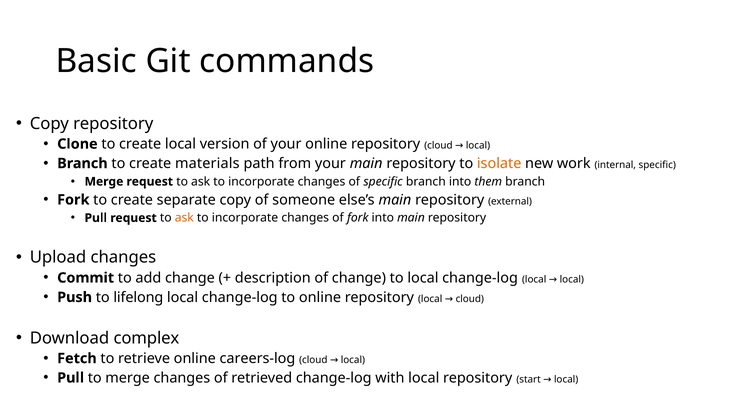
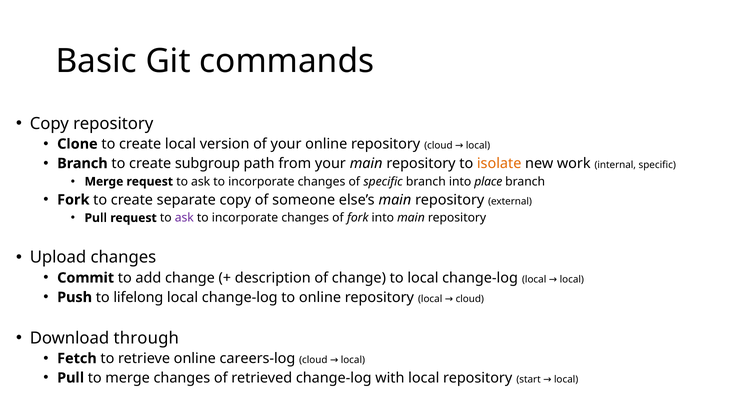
materials: materials -> subgroup
them: them -> place
ask at (184, 218) colour: orange -> purple
complex: complex -> through
